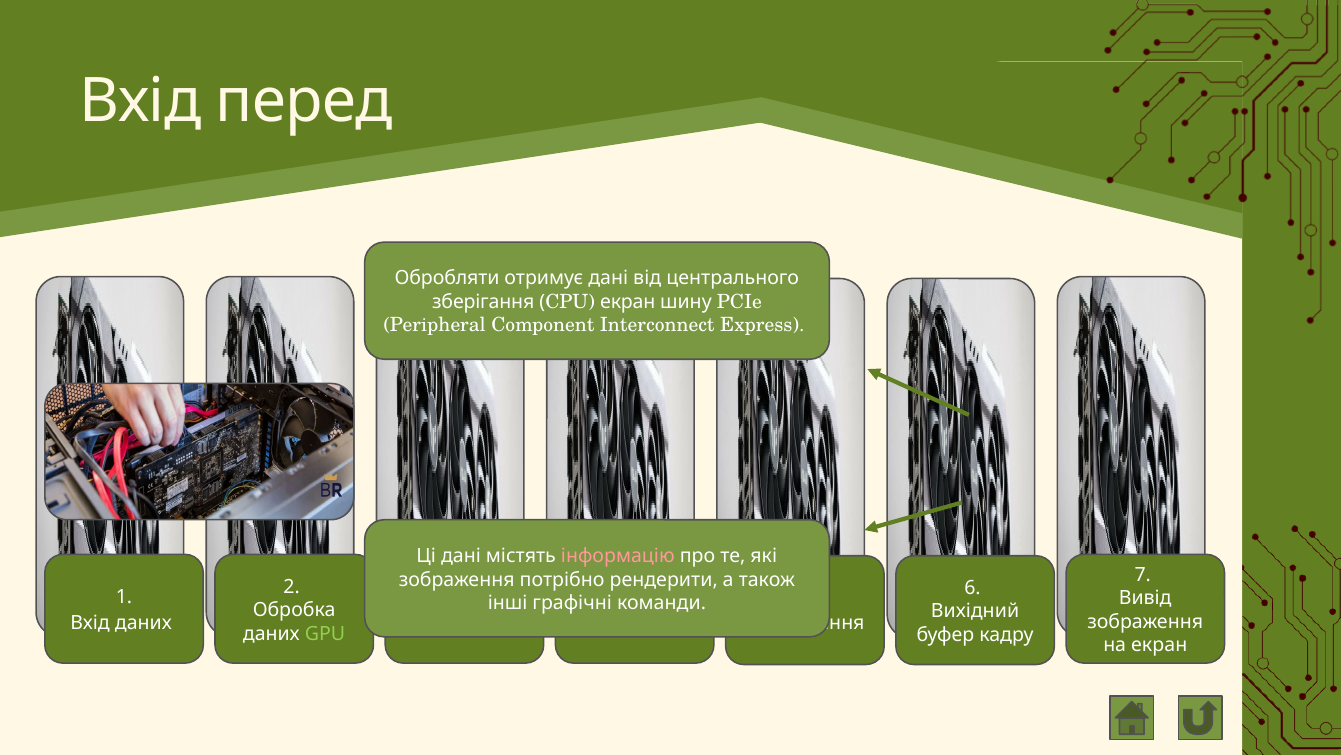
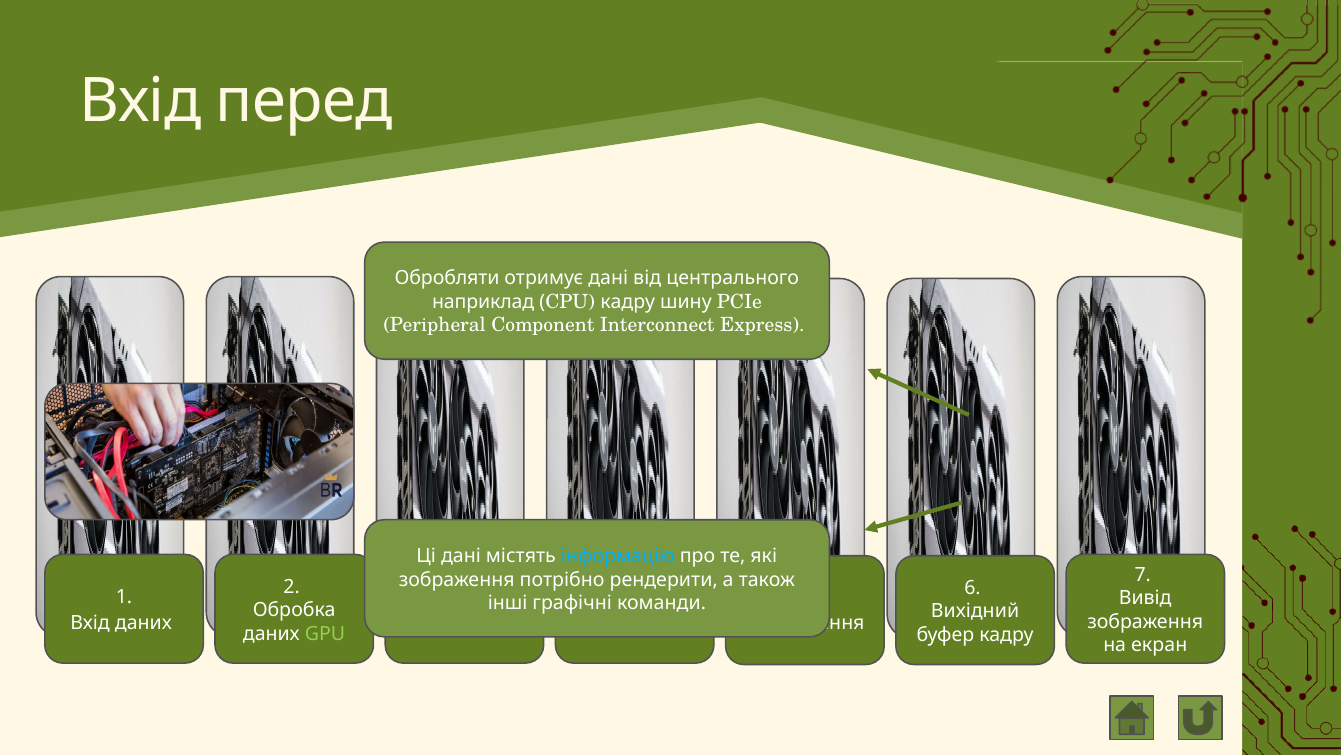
зберігання: зберігання -> наприклад
CPU екран: екран -> кадру
інформацію colour: pink -> light blue
